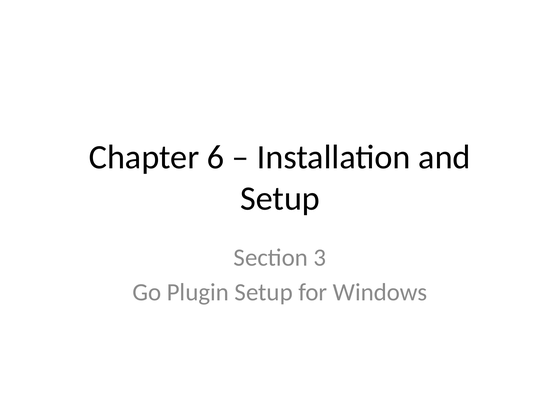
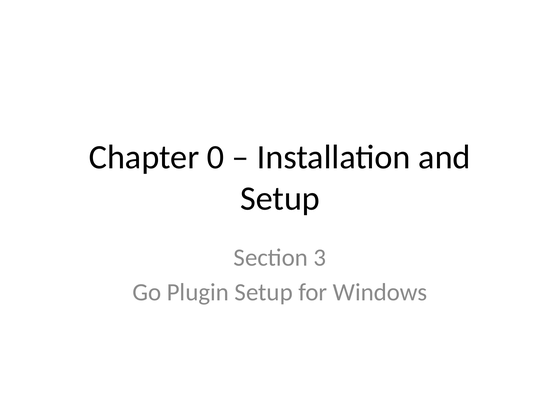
6: 6 -> 0
